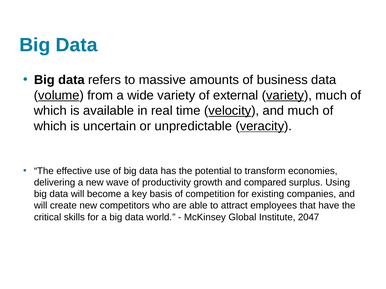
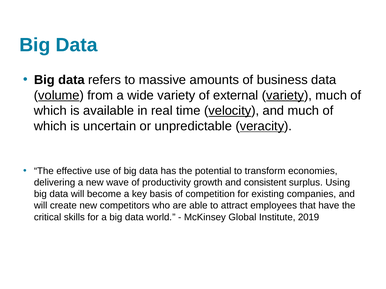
compared: compared -> consistent
2047: 2047 -> 2019
